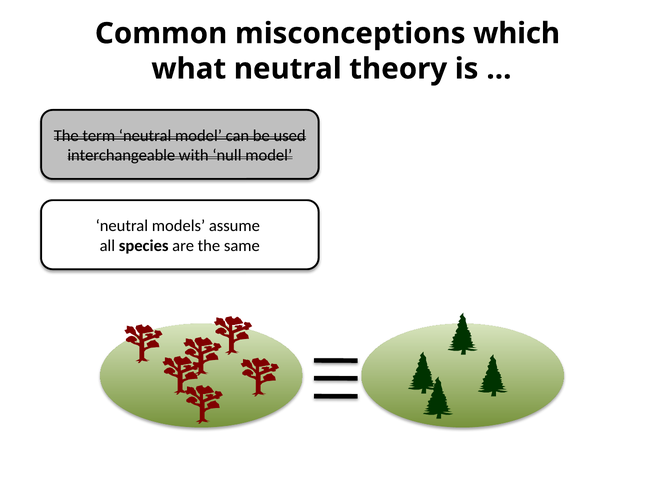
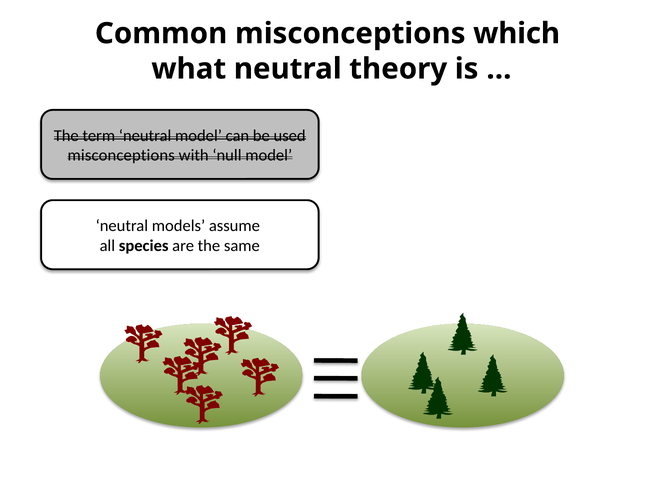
interchangeable at (121, 156): interchangeable -> misconceptions
